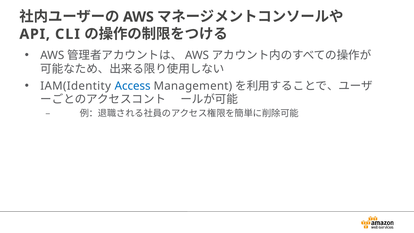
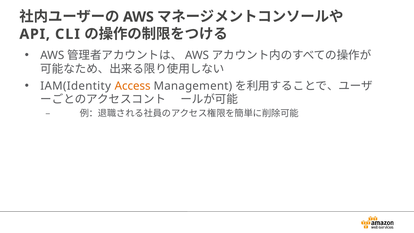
Access colour: blue -> orange
